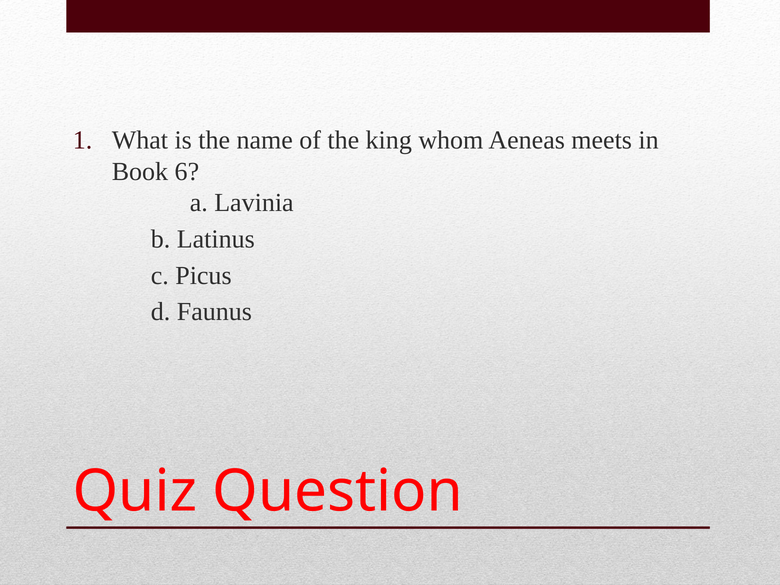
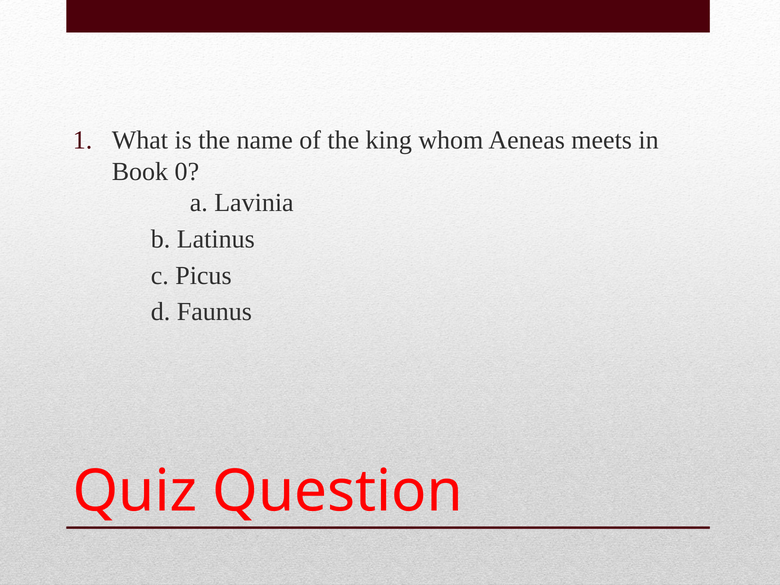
6: 6 -> 0
